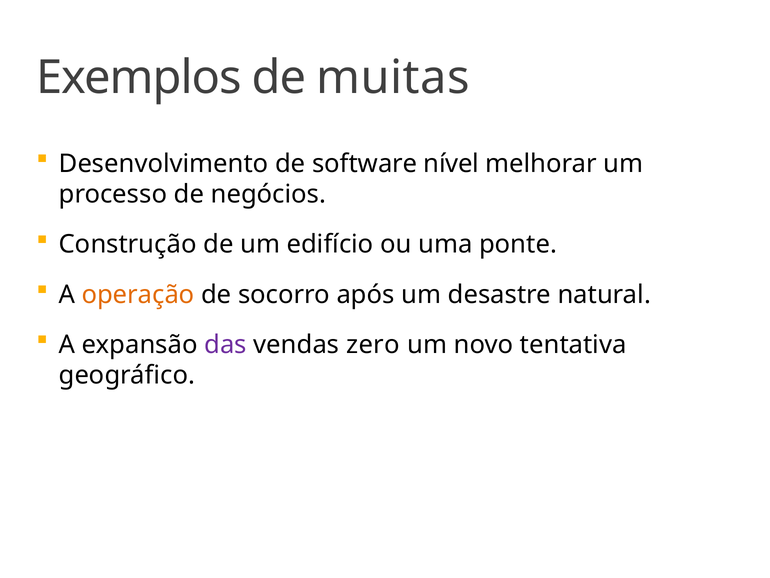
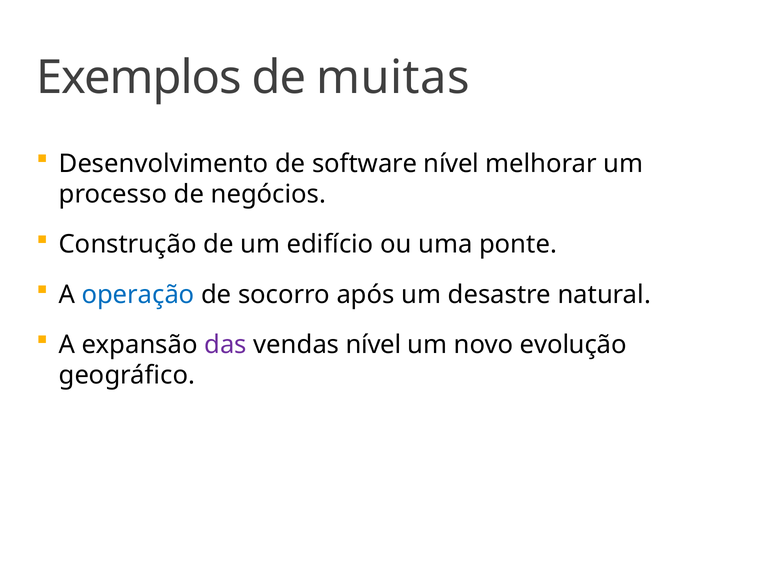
operação colour: orange -> blue
vendas zero: zero -> nível
tentativa: tentativa -> evolução
